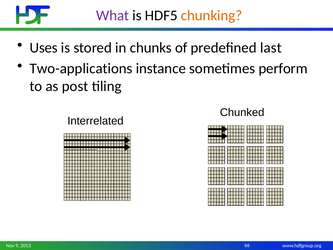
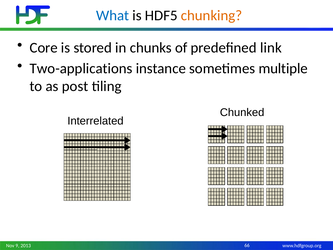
What colour: purple -> blue
Uses: Uses -> Core
last: last -> link
perform: perform -> multiple
